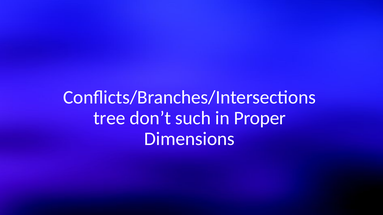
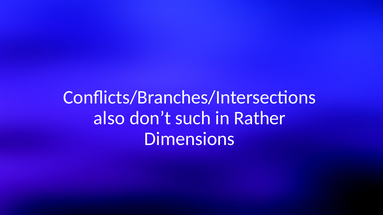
tree: tree -> also
Proper: Proper -> Rather
